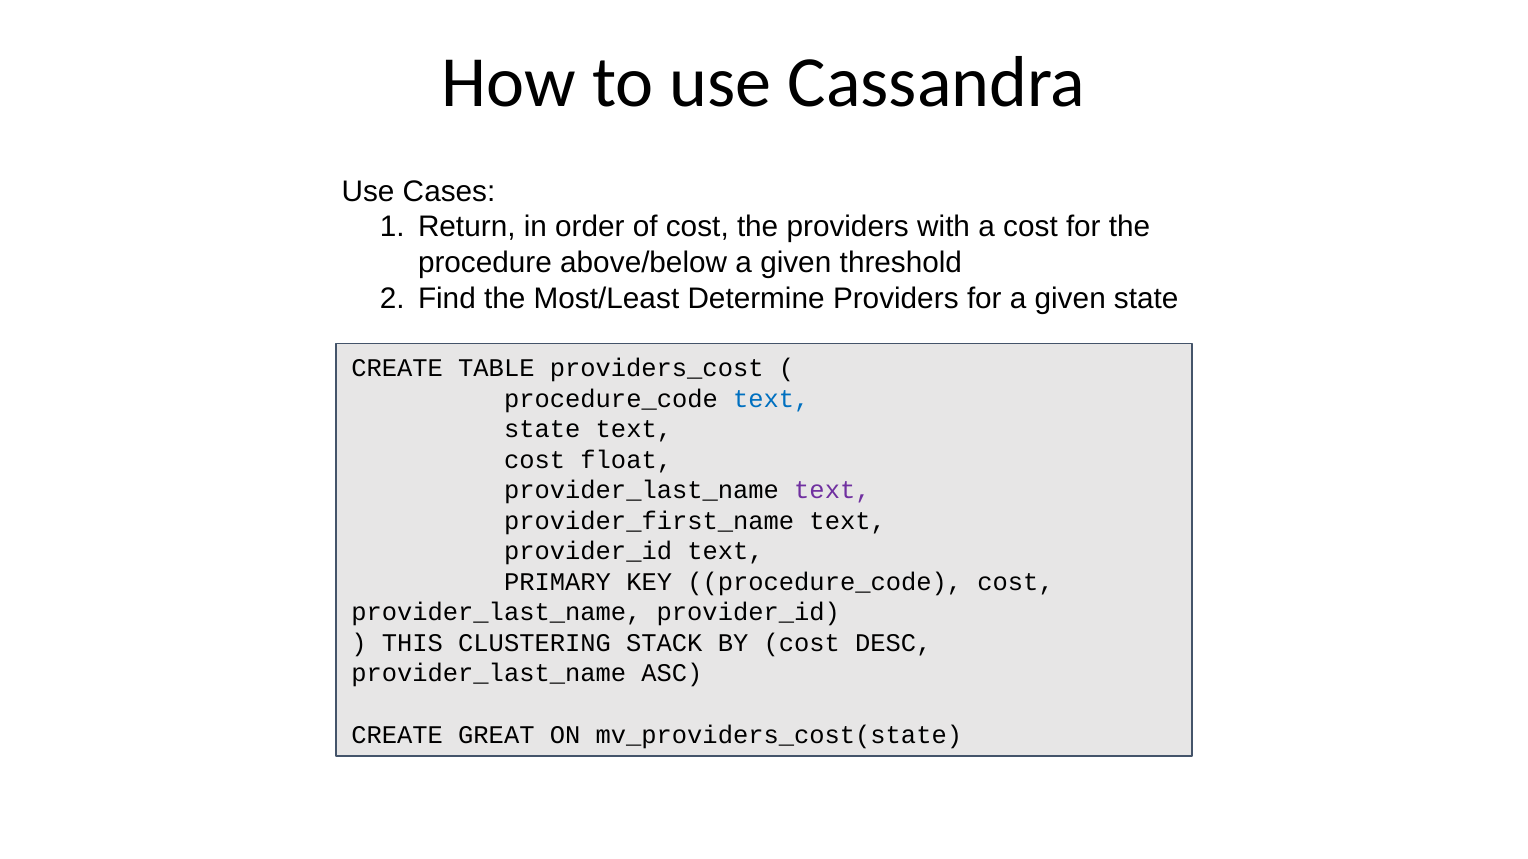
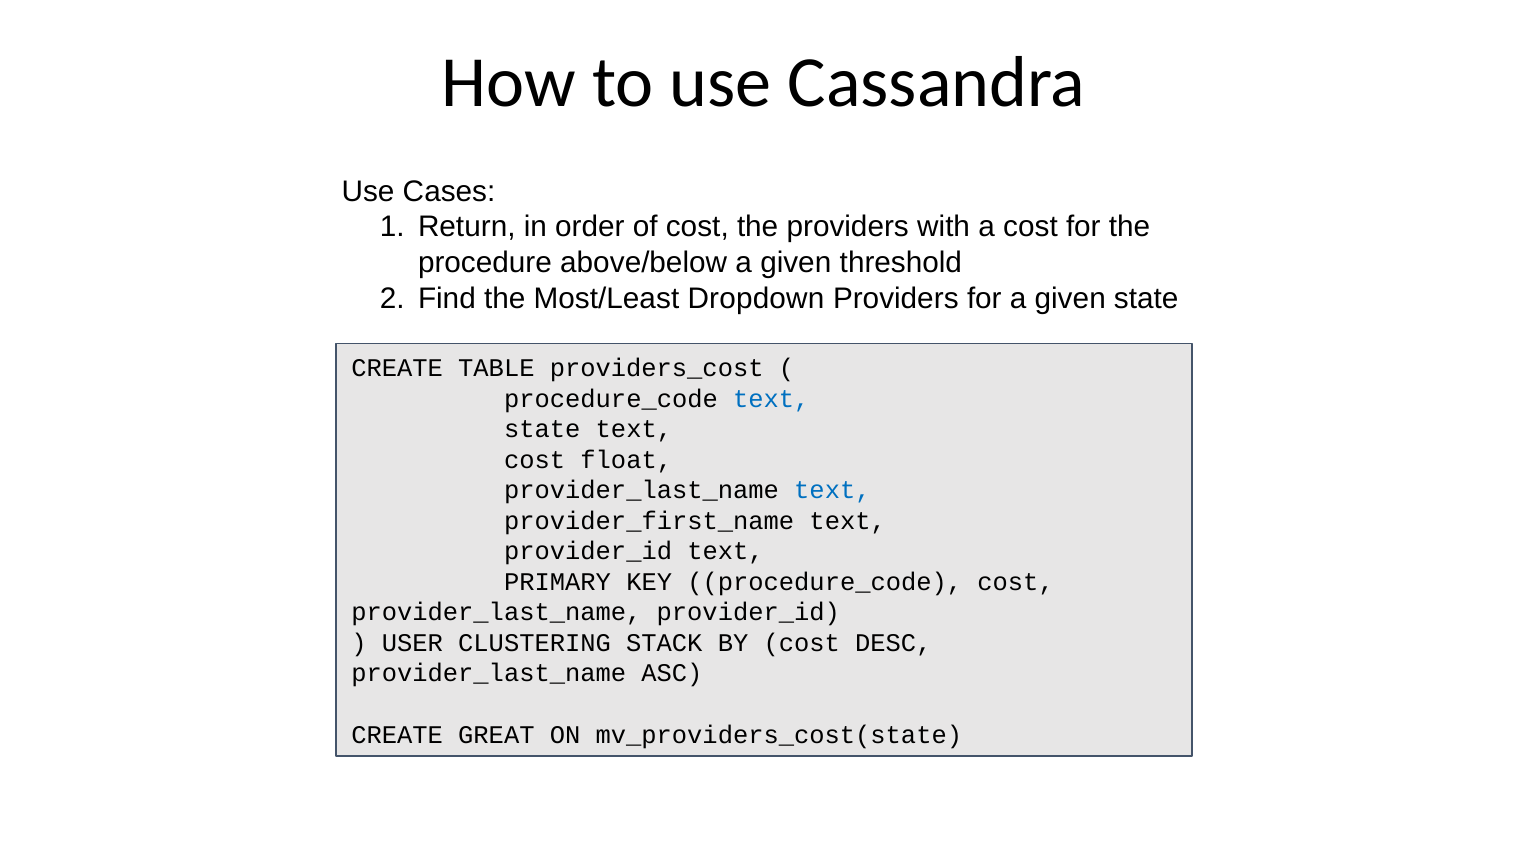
Determine: Determine -> Dropdown
text at (832, 491) colour: purple -> blue
THIS: THIS -> USER
